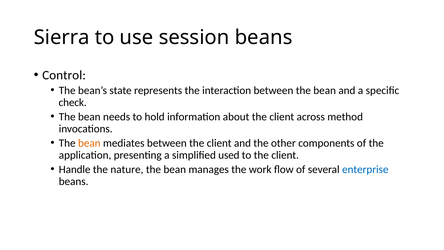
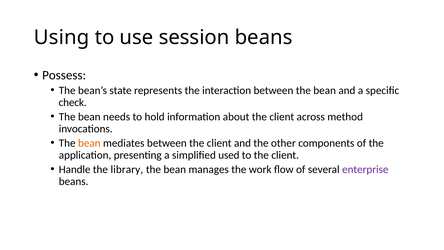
Sierra: Sierra -> Using
Control: Control -> Possess
nature: nature -> library
enterprise colour: blue -> purple
